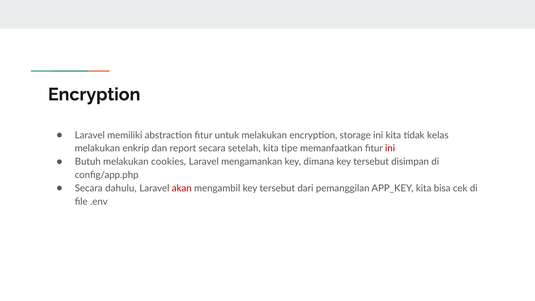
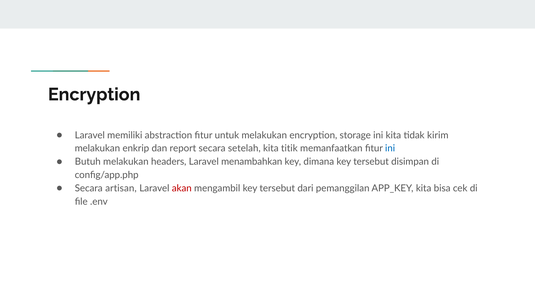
kelas: kelas -> kirim
tipe: tipe -> titik
ini at (390, 148) colour: red -> blue
cookies: cookies -> headers
mengamankan: mengamankan -> menambahkan
dahulu: dahulu -> artisan
